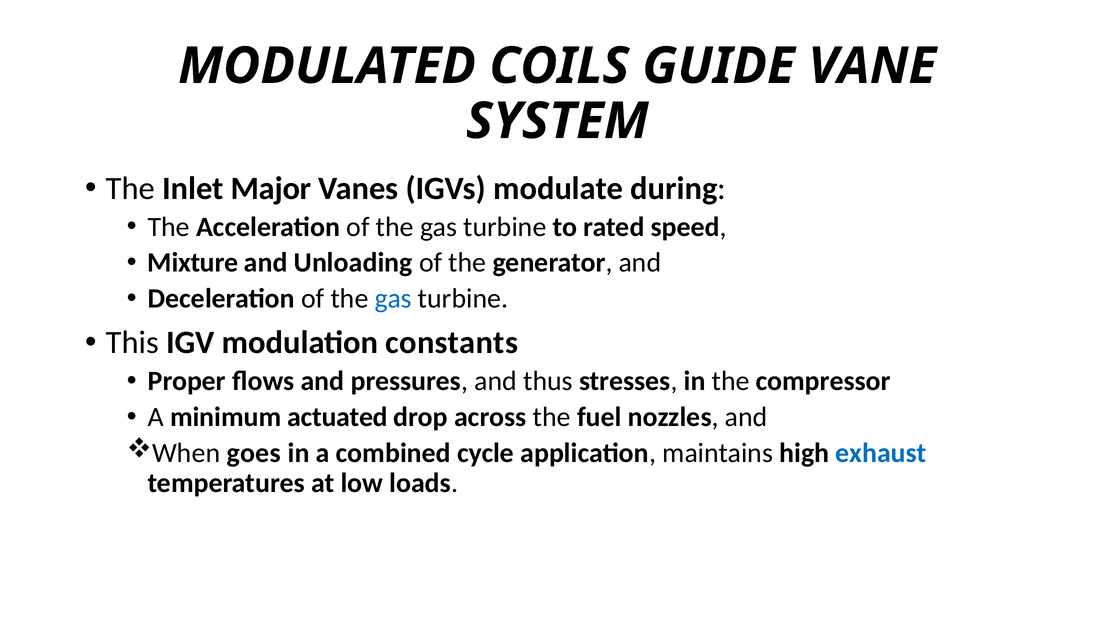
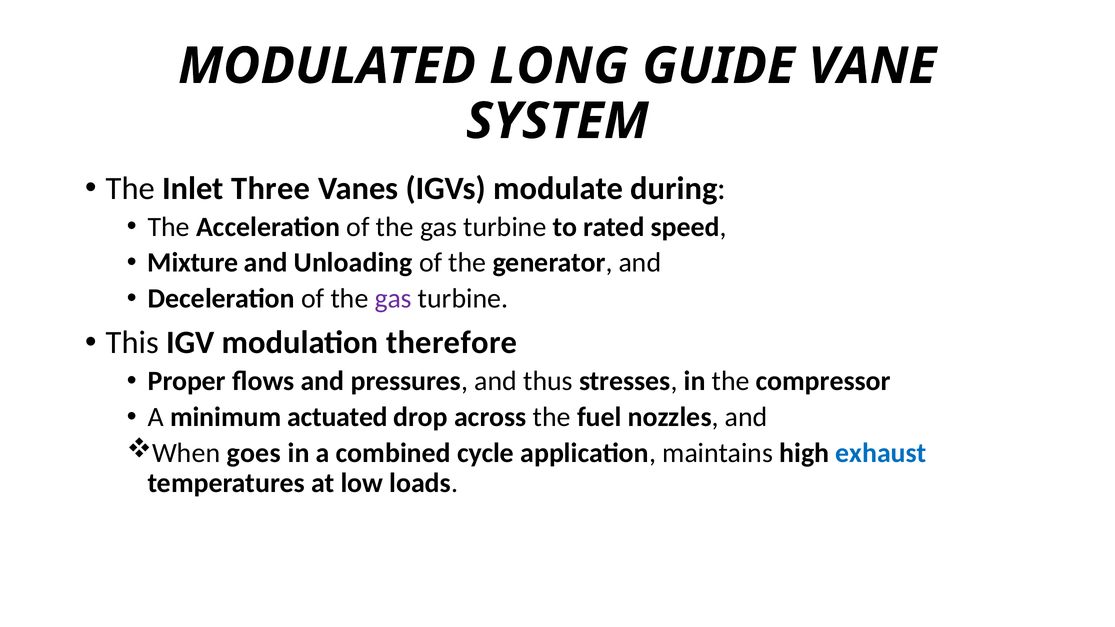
COILS: COILS -> LONG
Major: Major -> Three
gas at (393, 299) colour: blue -> purple
constants: constants -> therefore
